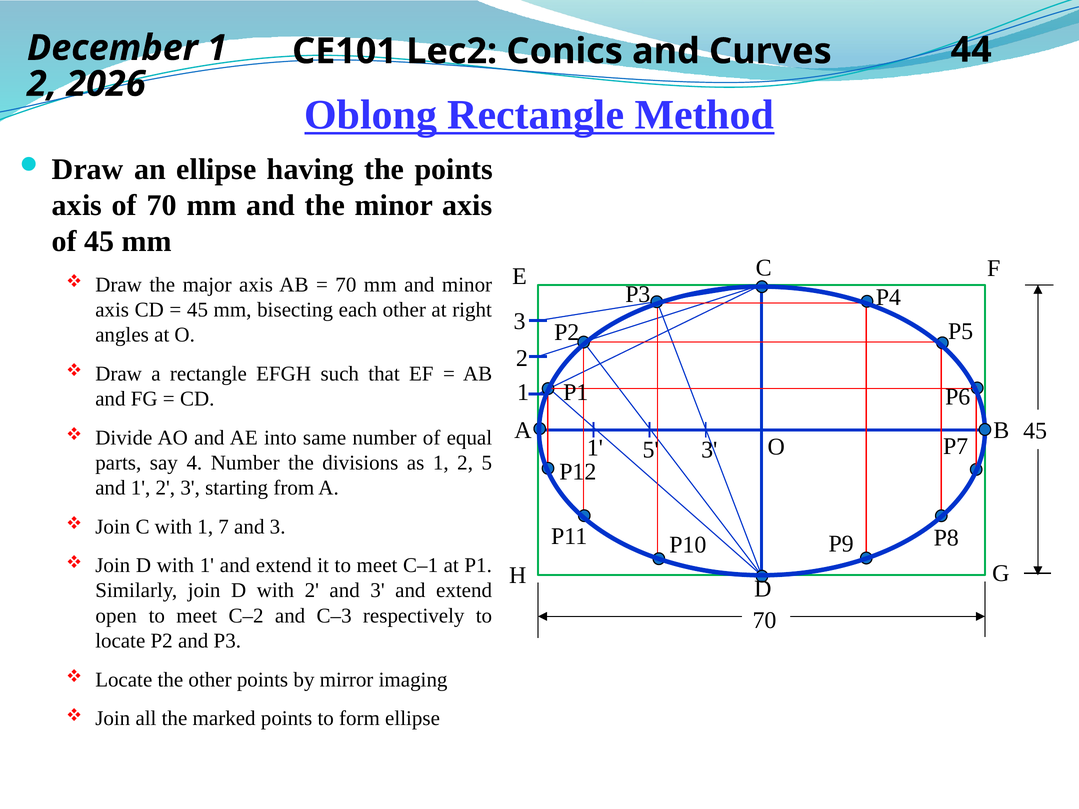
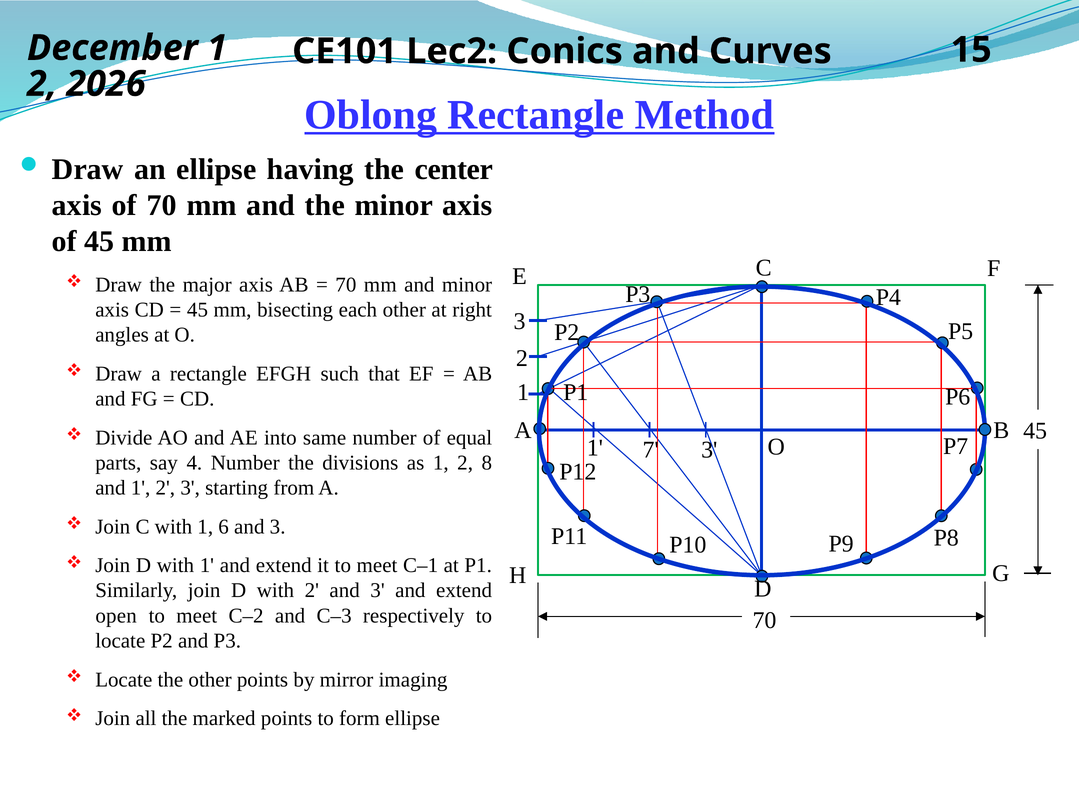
44: 44 -> 15
the points: points -> center
1 5: 5 -> 7
2 5: 5 -> 8
7: 7 -> 6
